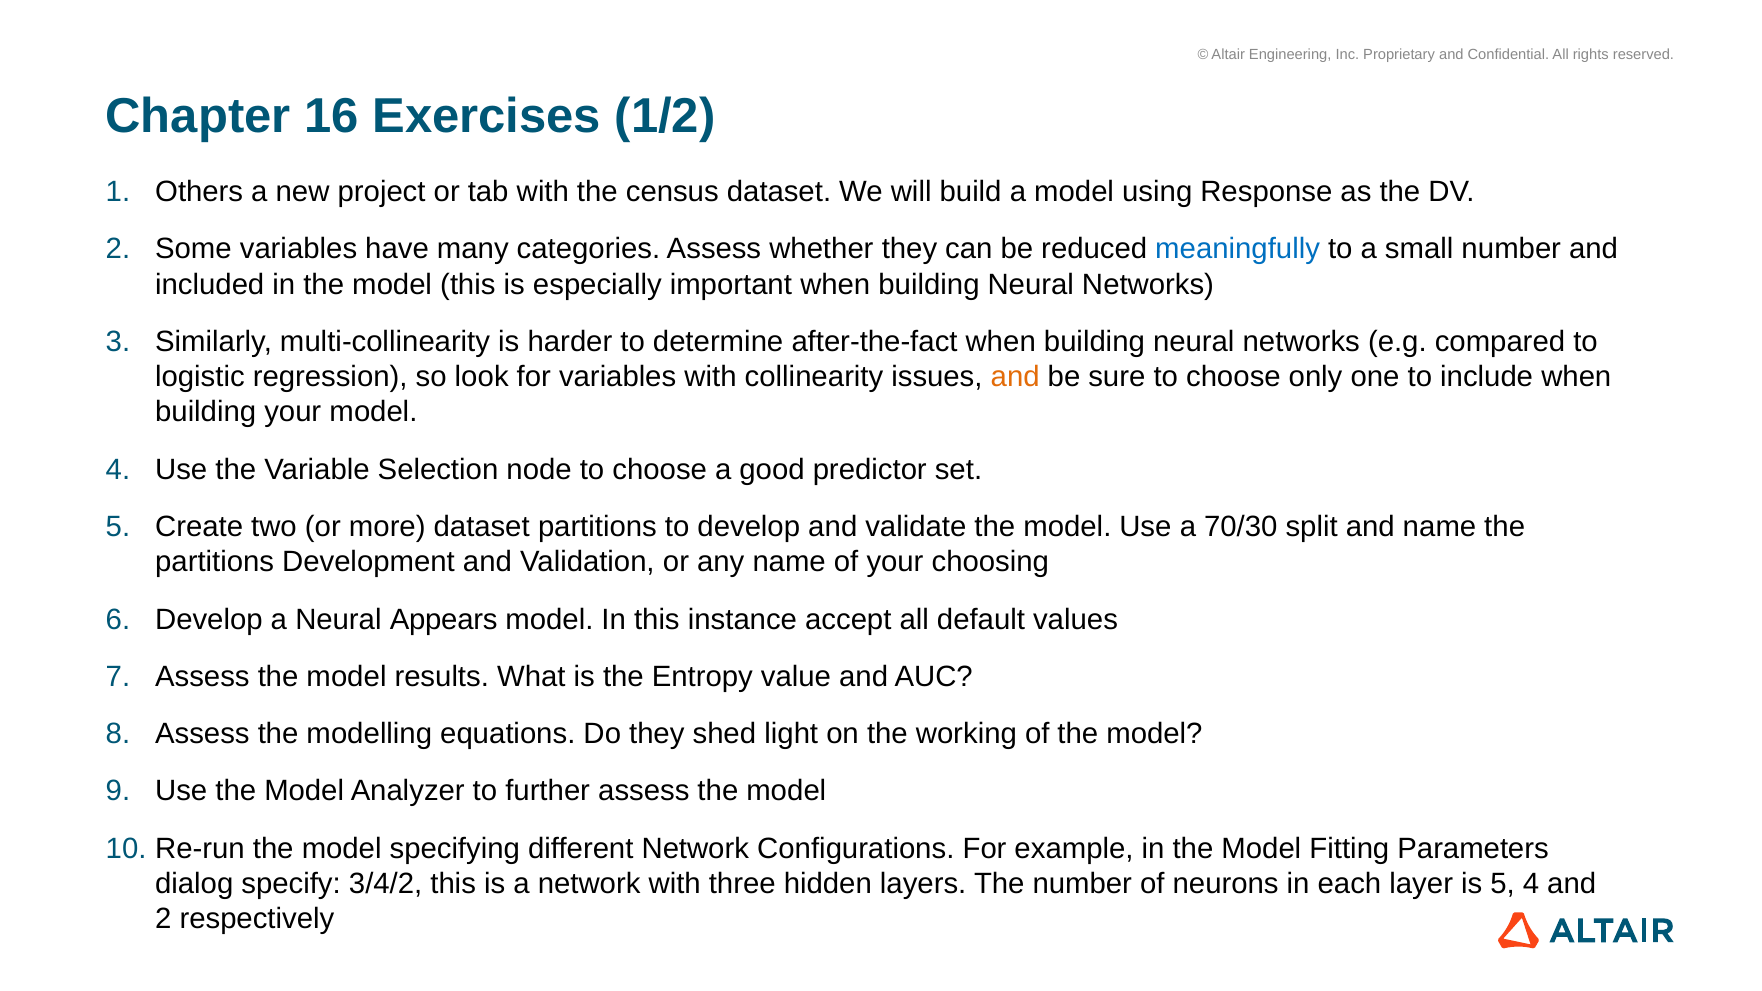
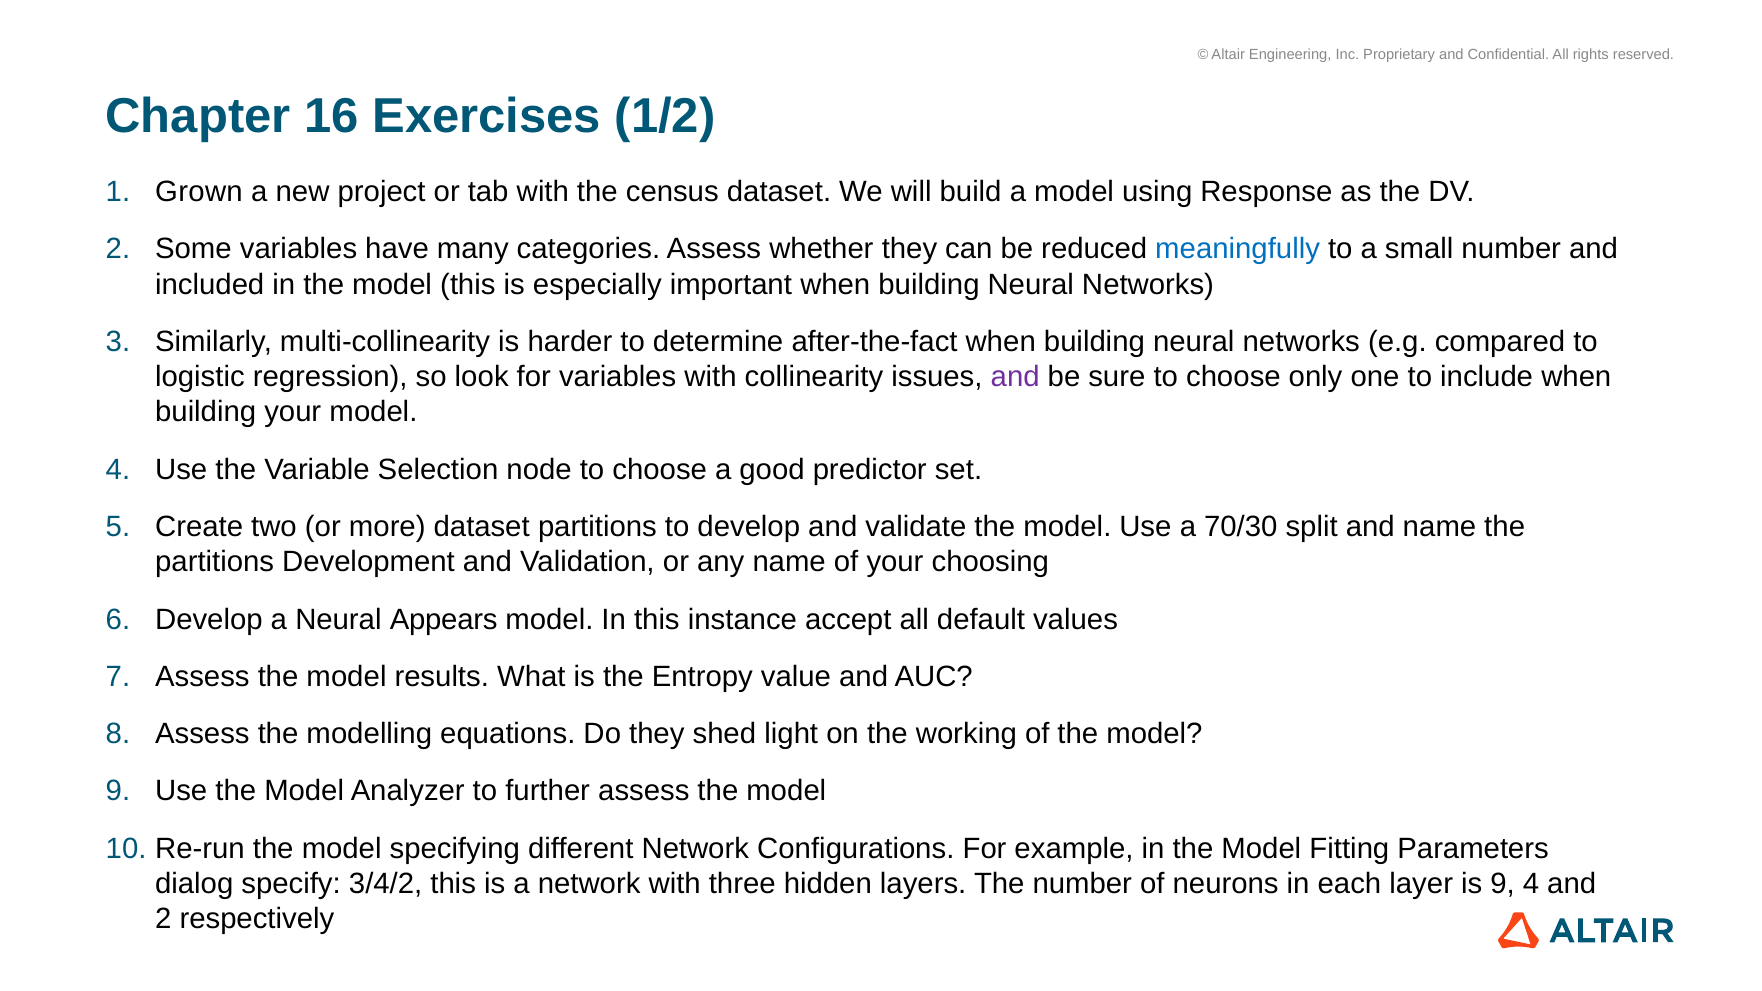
Others: Others -> Grown
and at (1015, 377) colour: orange -> purple
is 5: 5 -> 9
